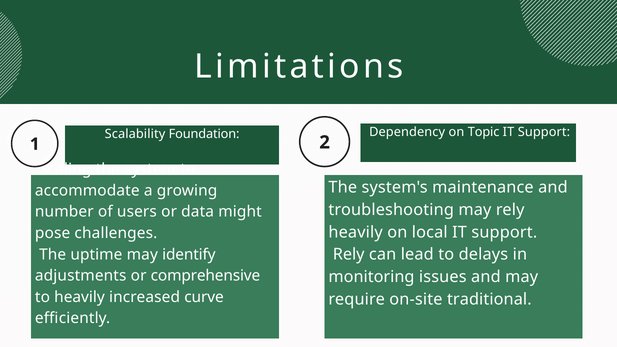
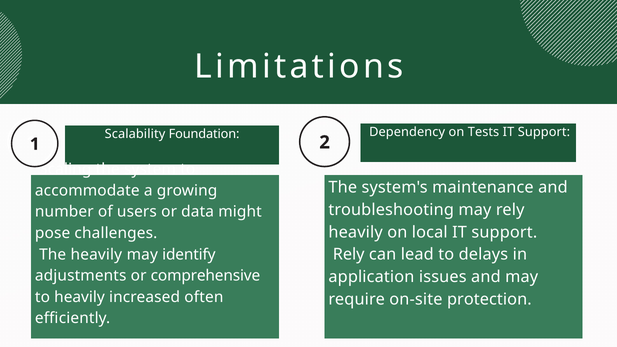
Topic: Topic -> Tests
The uptime: uptime -> heavily
monitoring: monitoring -> application
curve: curve -> often
traditional: traditional -> protection
